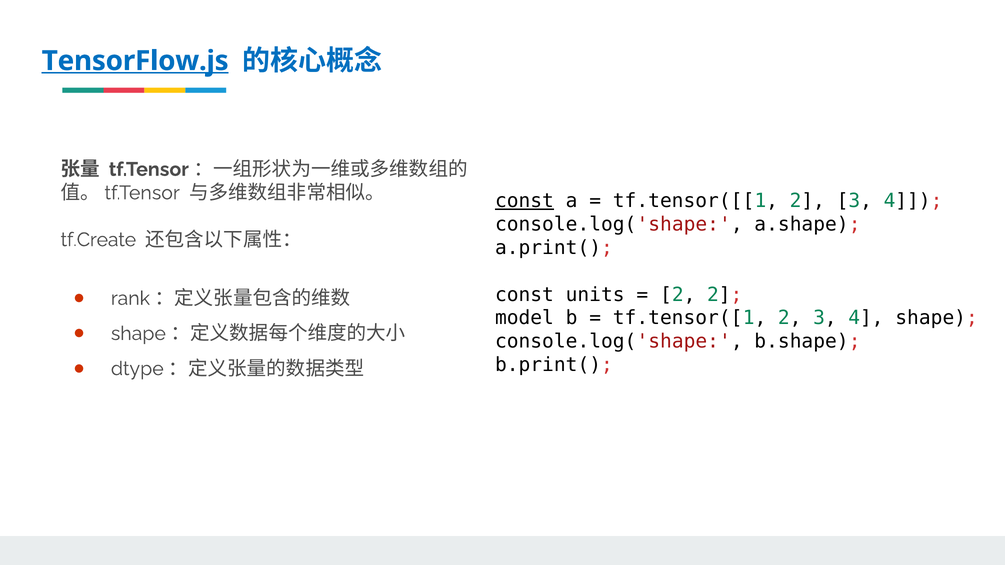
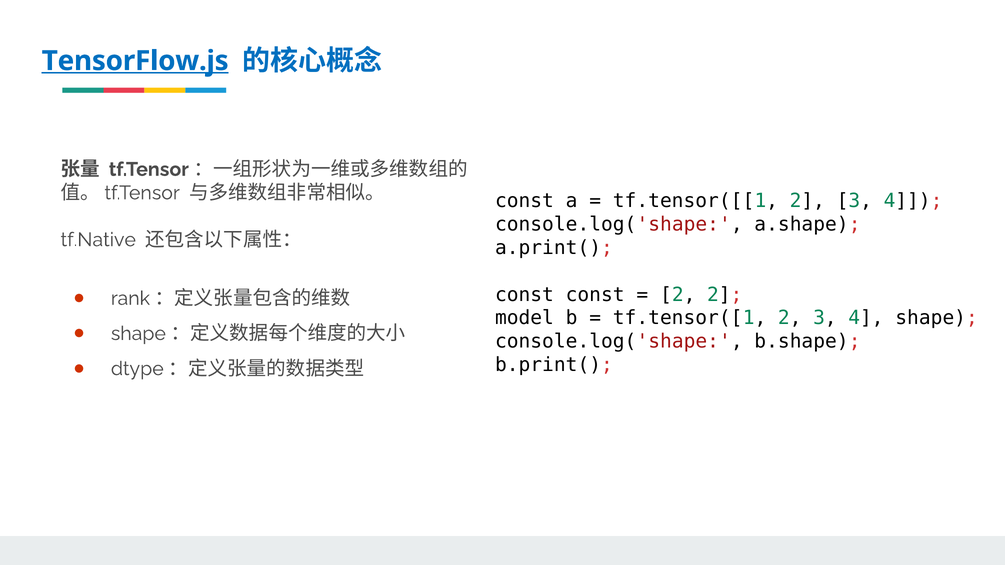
const at (524, 201) underline: present -> none
tf.Create: tf.Create -> tf.Native
const units: units -> const
